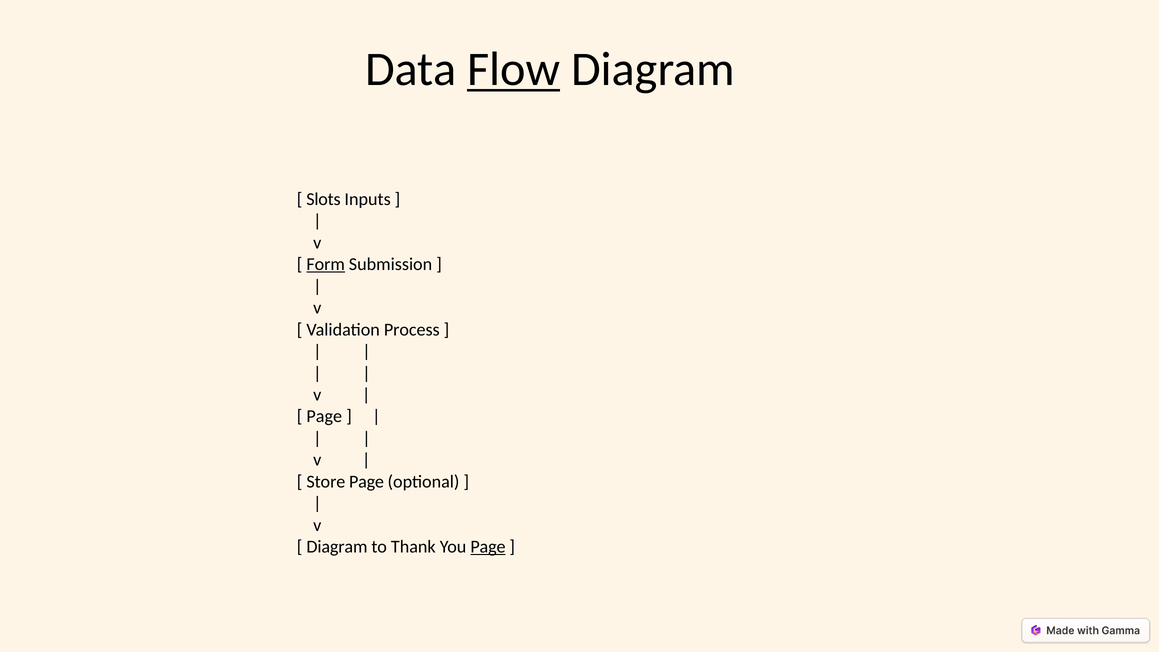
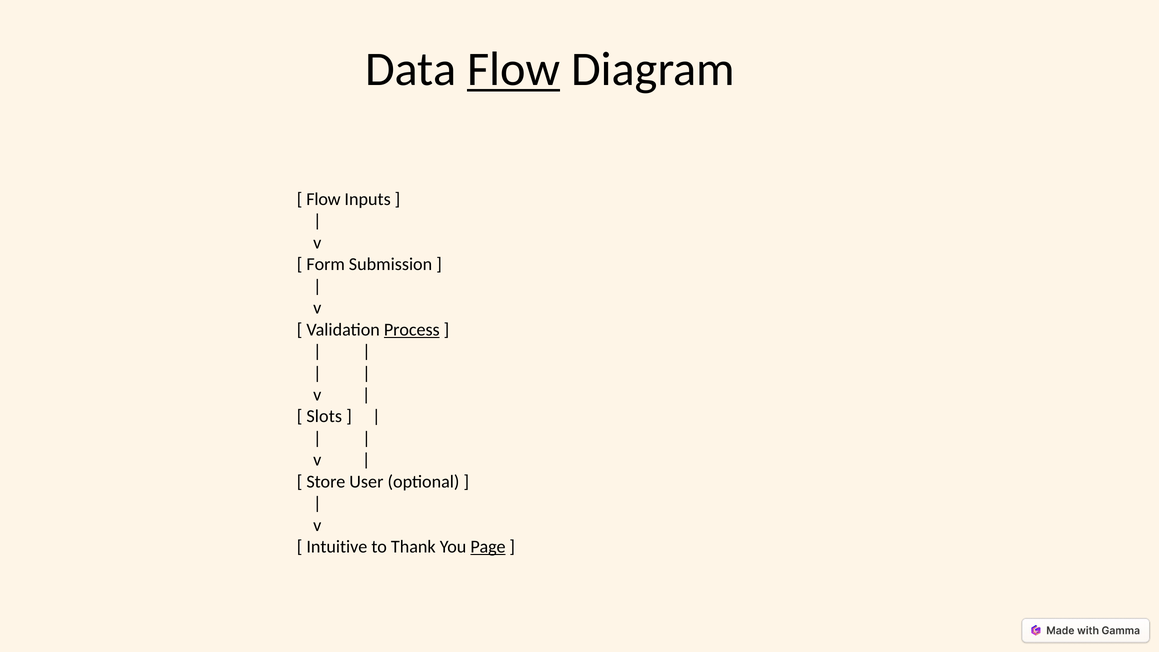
Slots at (323, 199): Slots -> Flow
Form underline: present -> none
Process underline: none -> present
Page at (324, 416): Page -> Slots
Store Page: Page -> User
Diagram at (337, 547): Diagram -> Intuitive
